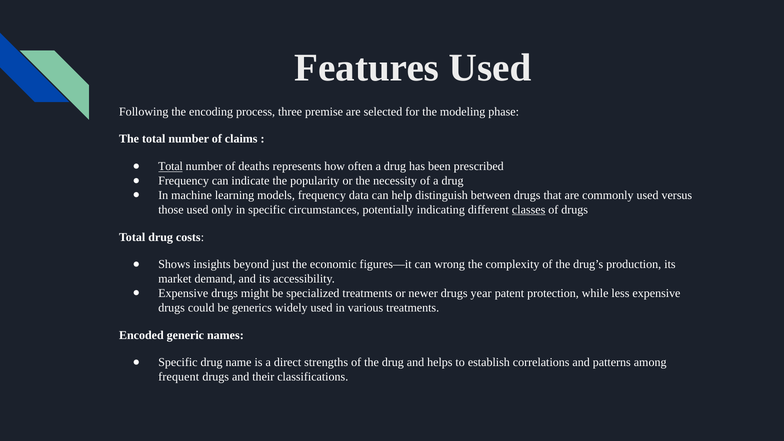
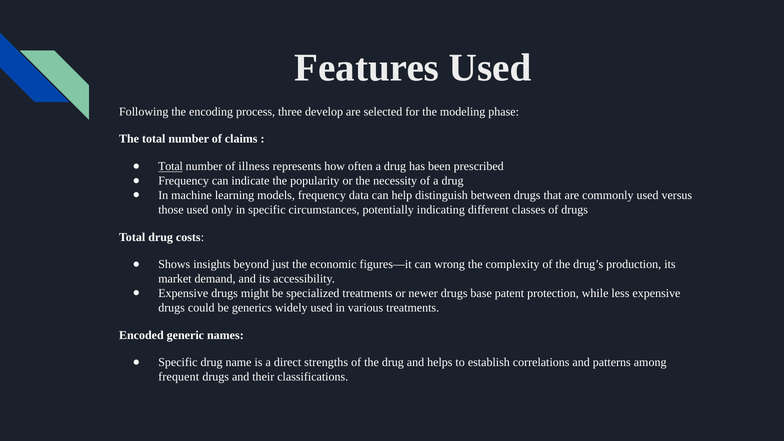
premise: premise -> develop
deaths: deaths -> illness
classes underline: present -> none
year: year -> base
